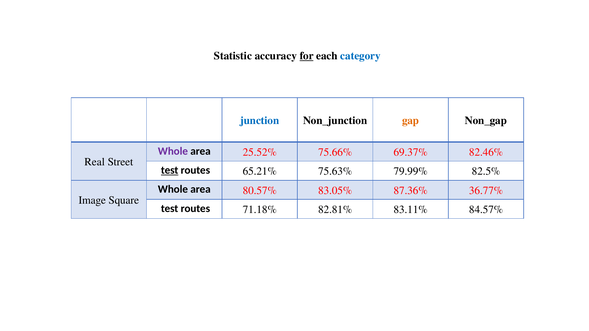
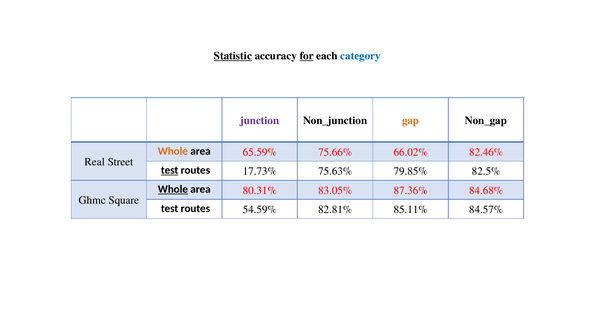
Statistic underline: none -> present
junction colour: blue -> purple
Whole at (173, 151) colour: purple -> orange
25.52%: 25.52% -> 65.59%
69.37%: 69.37% -> 66.02%
65.21%: 65.21% -> 17.73%
79.99%: 79.99% -> 79.85%
Whole at (173, 190) underline: none -> present
80.57%: 80.57% -> 80.31%
36.77%: 36.77% -> 84.68%
Image: Image -> Ghmc
71.18%: 71.18% -> 54.59%
83.11%: 83.11% -> 85.11%
